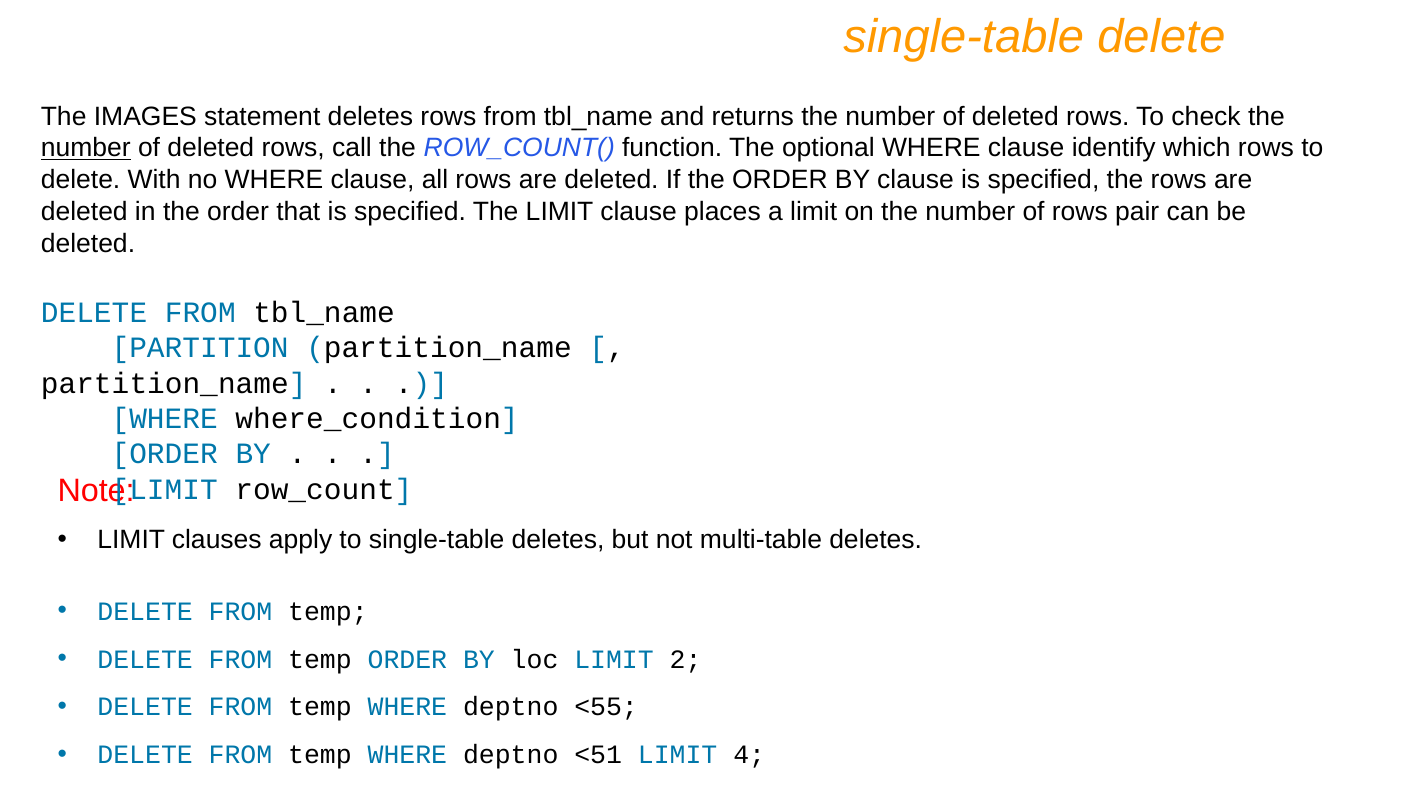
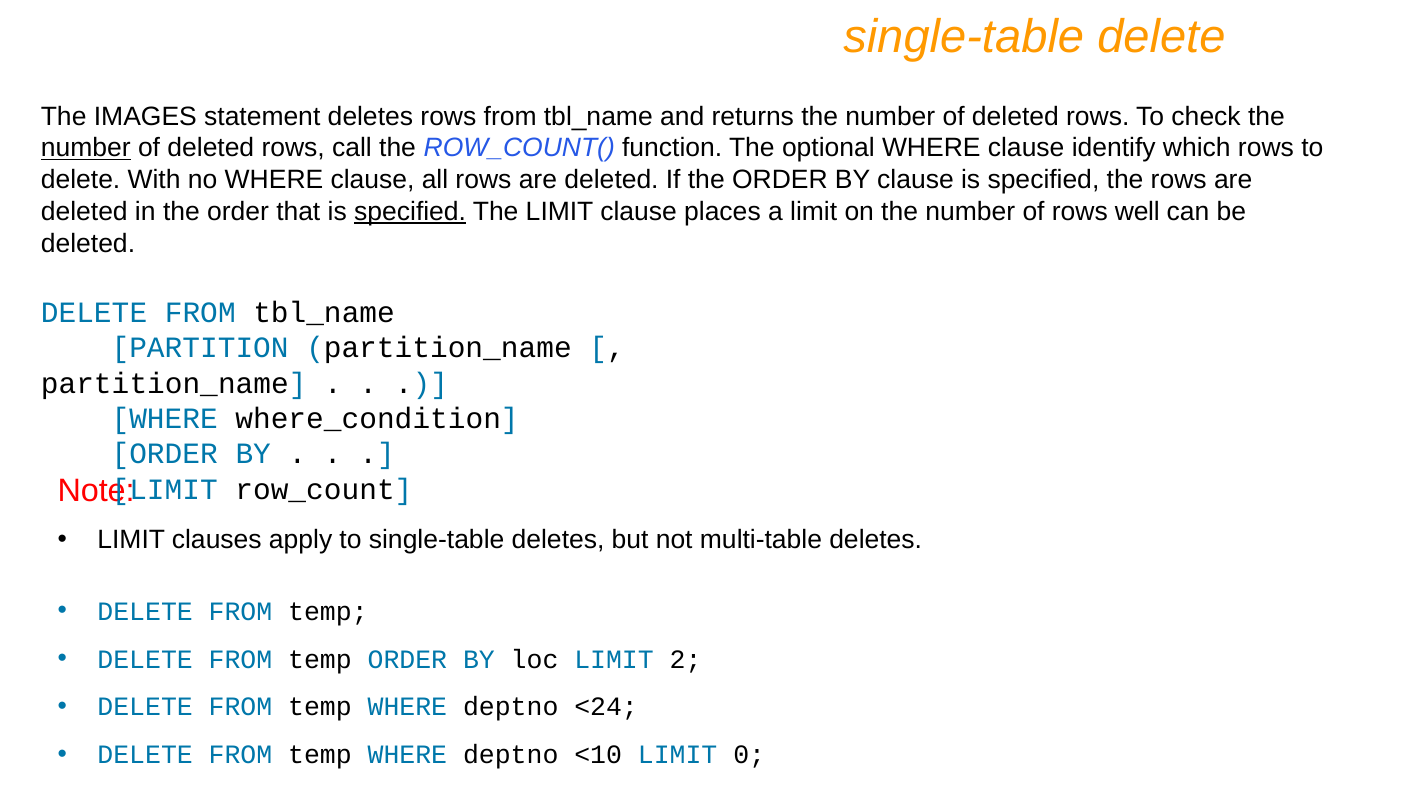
specified at (410, 212) underline: none -> present
pair: pair -> well
<55: <55 -> <24
<51: <51 -> <10
4: 4 -> 0
